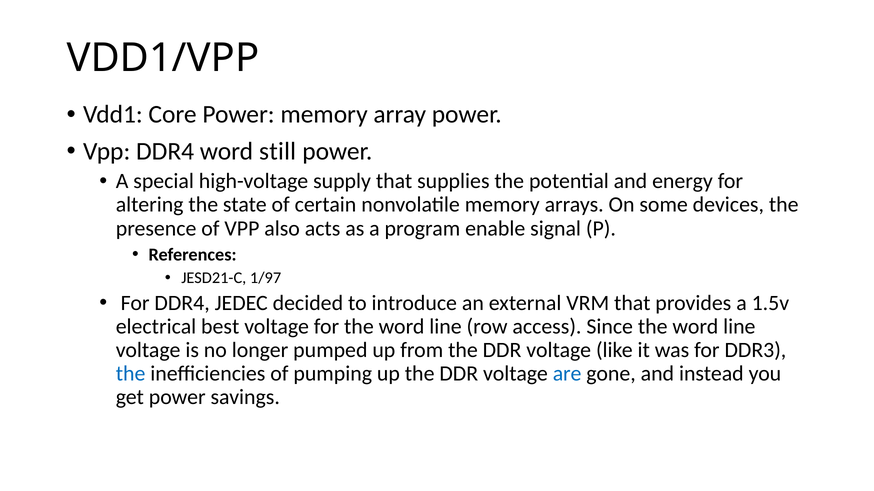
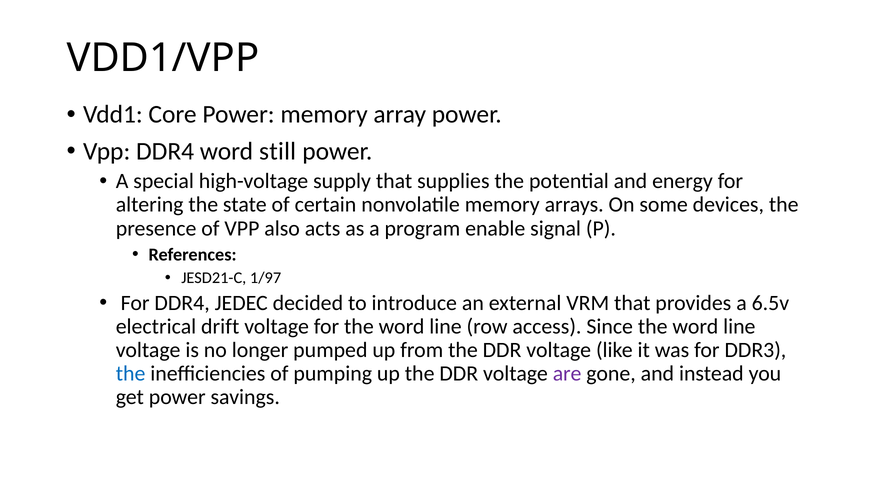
1.5v: 1.5v -> 6.5v
best: best -> drift
are colour: blue -> purple
